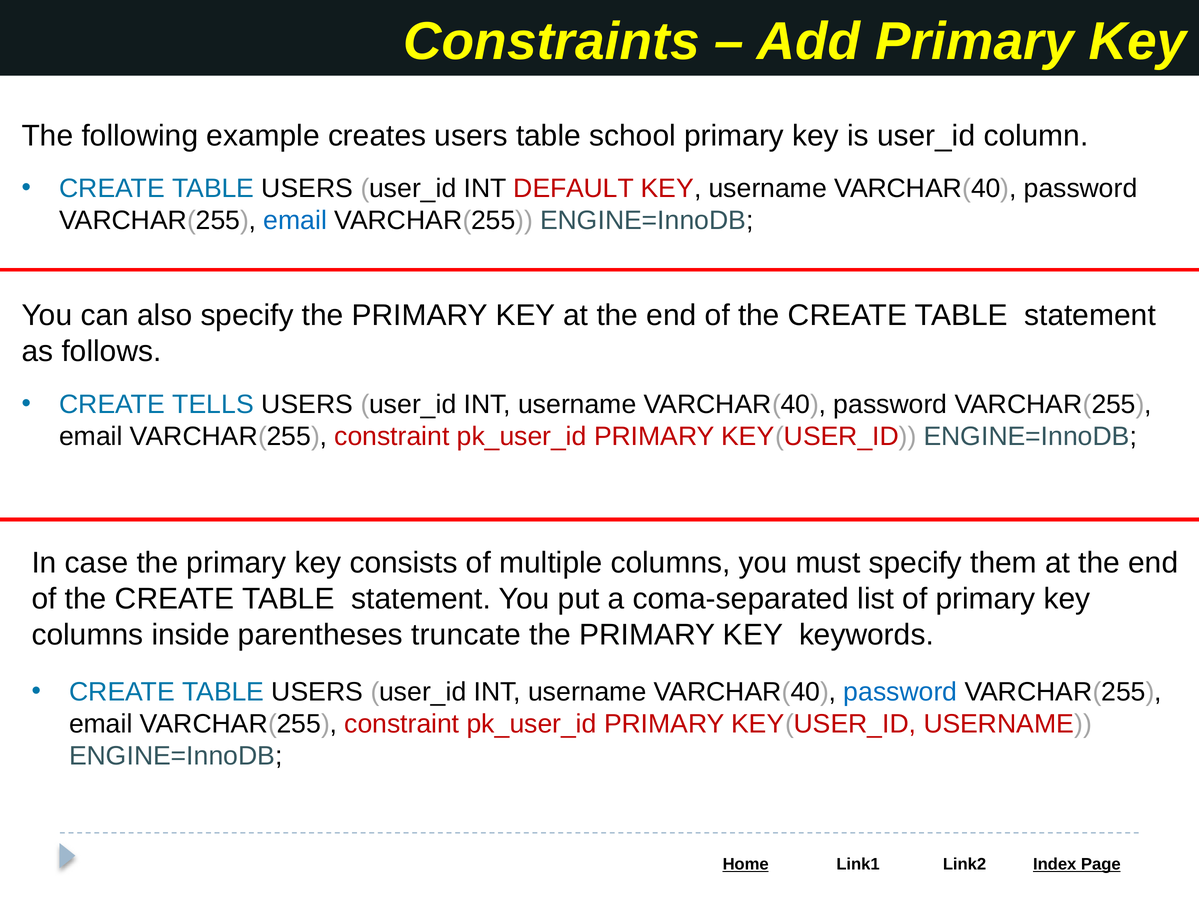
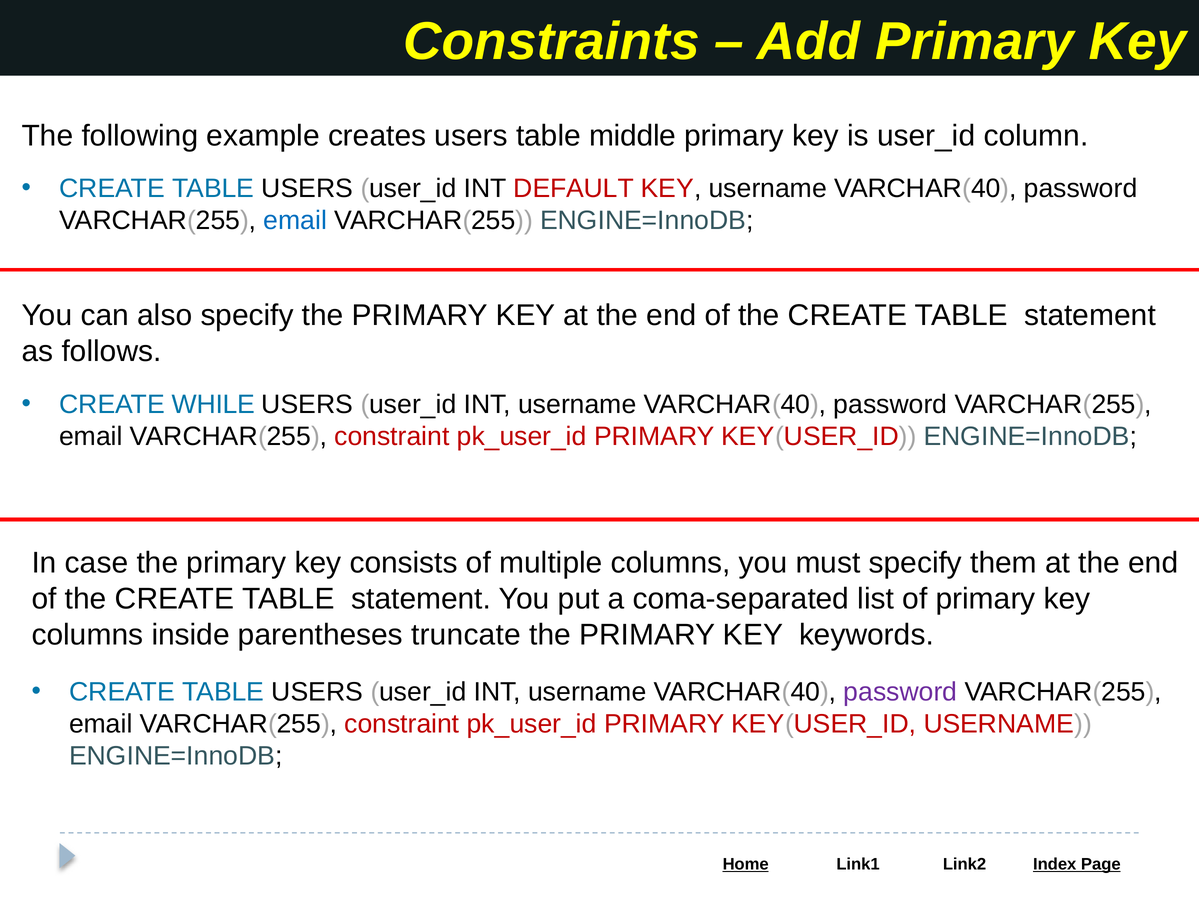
school: school -> middle
TELLS: TELLS -> WHILE
password at (900, 692) colour: blue -> purple
